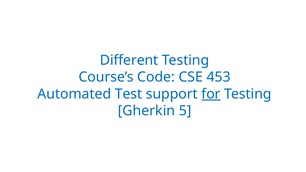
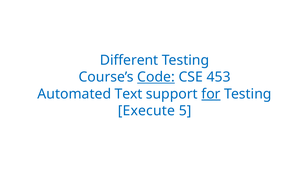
Code underline: none -> present
Test: Test -> Text
Gherkin: Gherkin -> Execute
